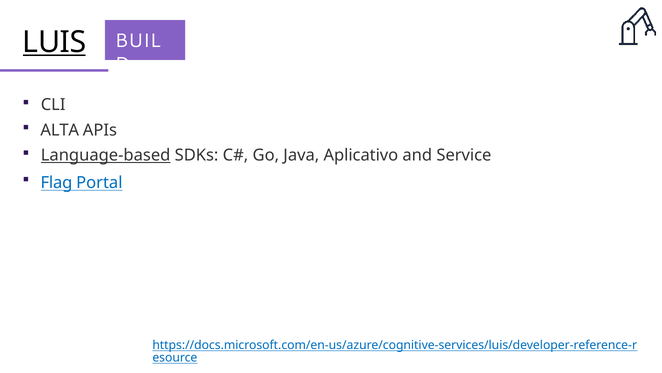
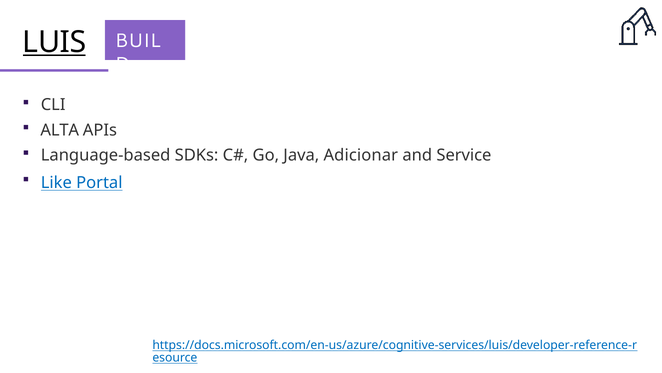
Language-based underline: present -> none
Aplicativo: Aplicativo -> Adicionar
Flag: Flag -> Like
